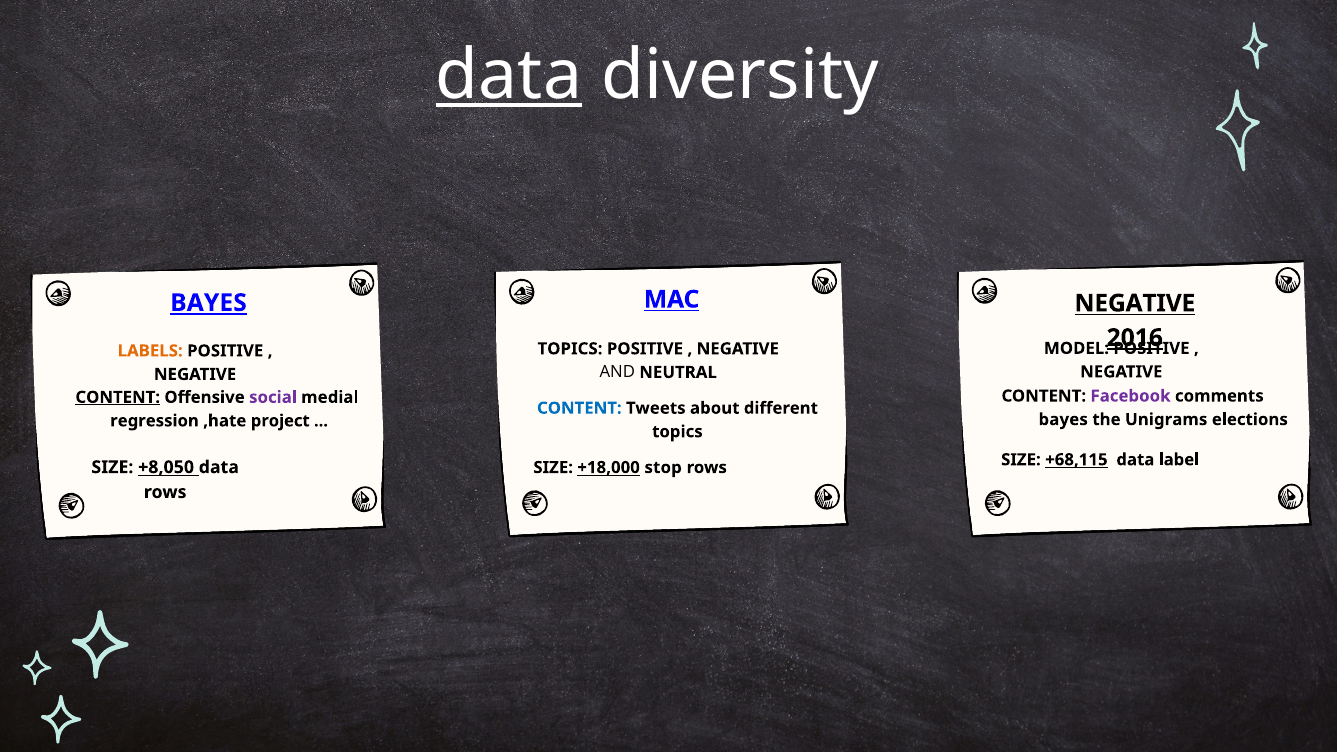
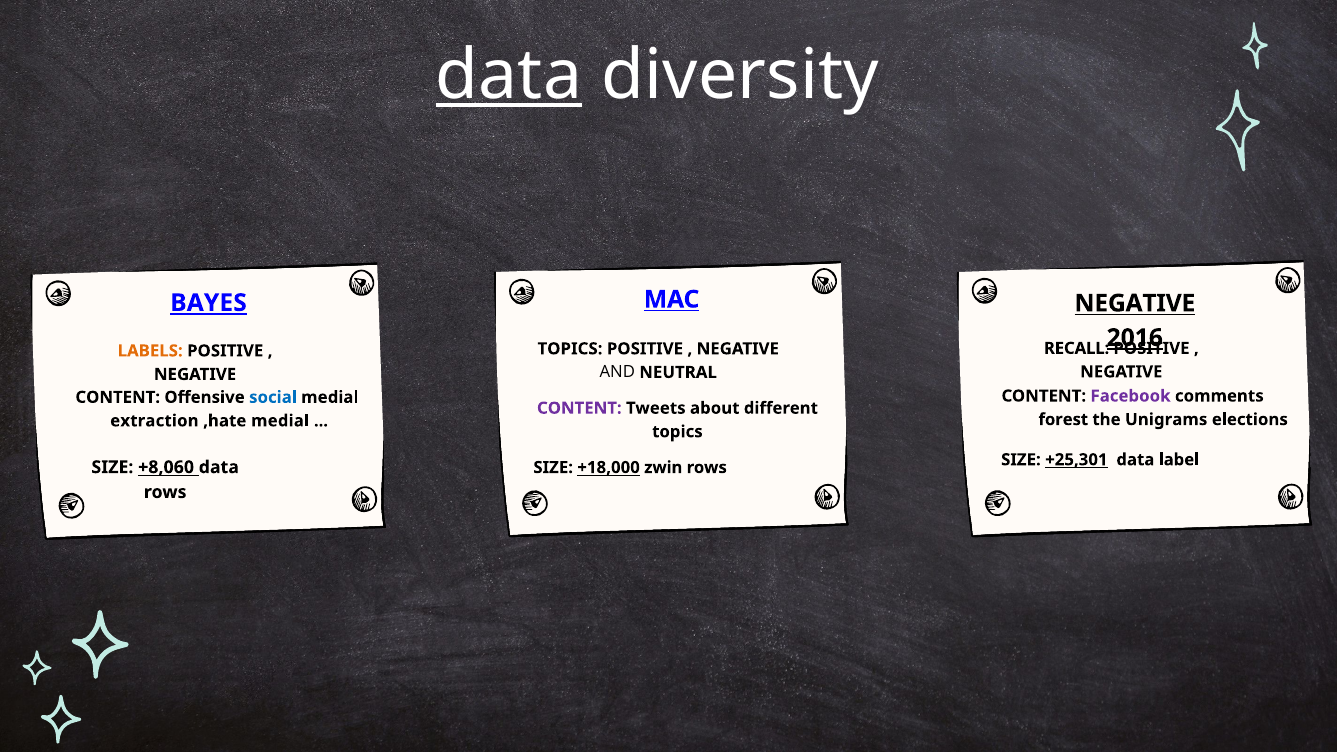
MODEL: MODEL -> RECALL
CONTENT at (118, 397) underline: present -> none
social colour: purple -> blue
CONTENT at (579, 408) colour: blue -> purple
bayes at (1063, 420): bayes -> forest
regression: regression -> extraction
,hate project: project -> medial
+68,115: +68,115 -> +25,301
+8,050: +8,050 -> +8,060
stop: stop -> zwin
